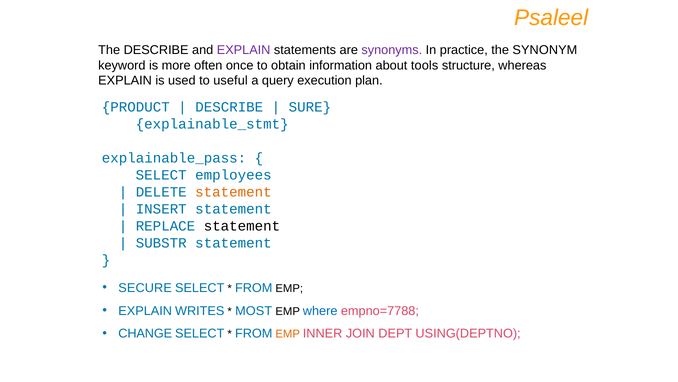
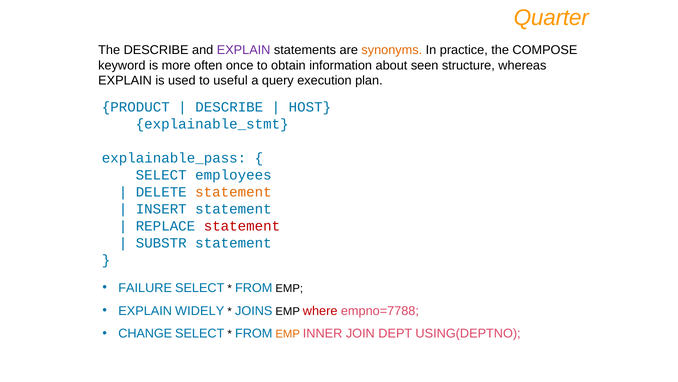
Psaleel: Psaleel -> Quarter
synonyms colour: purple -> orange
SYNONYM: SYNONYM -> COMPOSE
tools: tools -> seen
SURE: SURE -> HOST
statement at (242, 226) colour: black -> red
SECURE: SECURE -> FAILURE
WRITES: WRITES -> WIDELY
MOST: MOST -> JOINS
where colour: blue -> red
